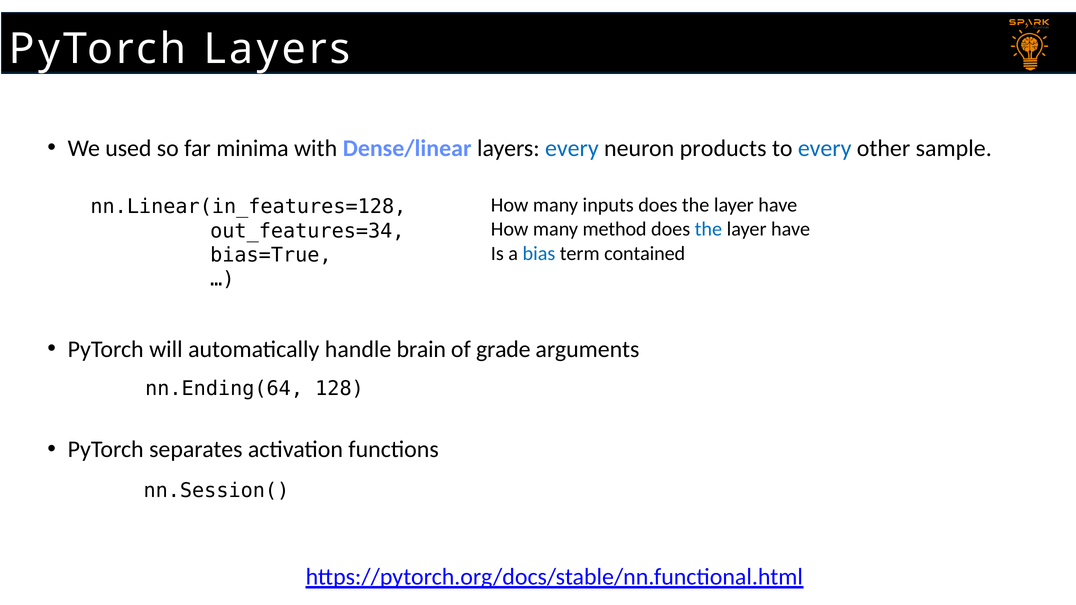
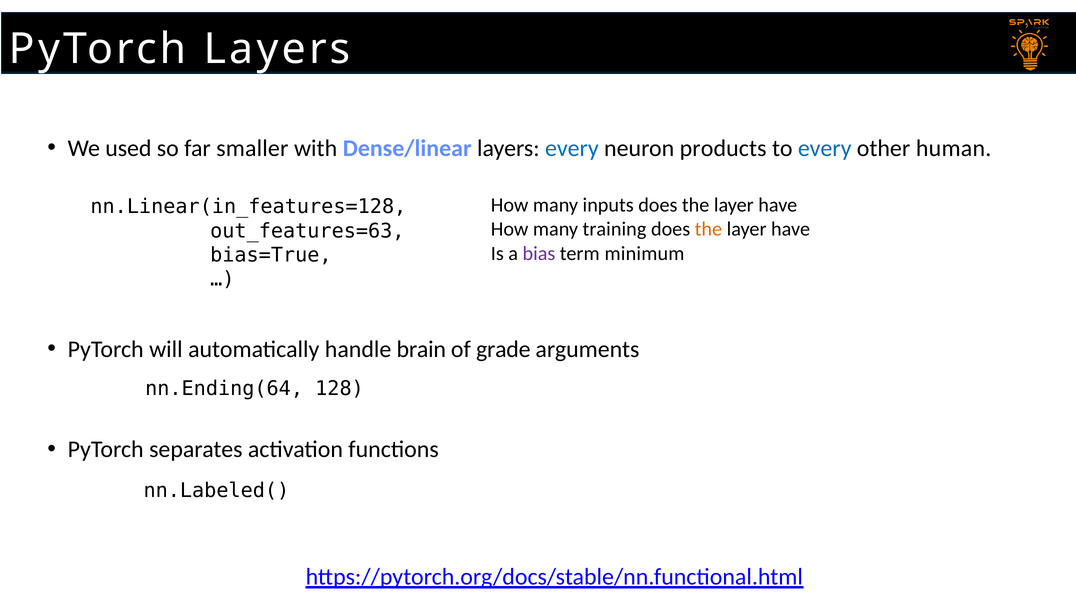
minima: minima -> smaller
sample: sample -> human
method: method -> training
the at (708, 229) colour: blue -> orange
out_features=34: out_features=34 -> out_features=63
bias colour: blue -> purple
contained: contained -> minimum
nn.Session(: nn.Session( -> nn.Labeled(
